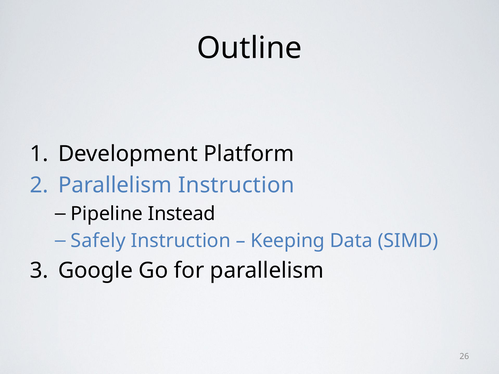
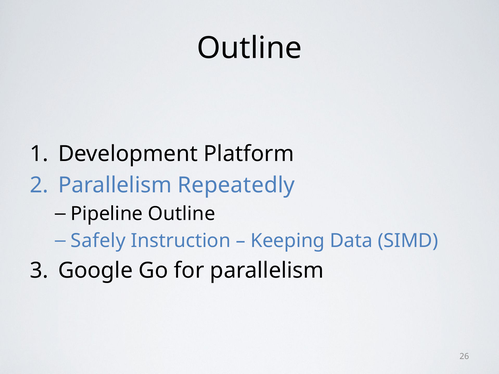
Parallelism Instruction: Instruction -> Repeatedly
Pipeline Instead: Instead -> Outline
